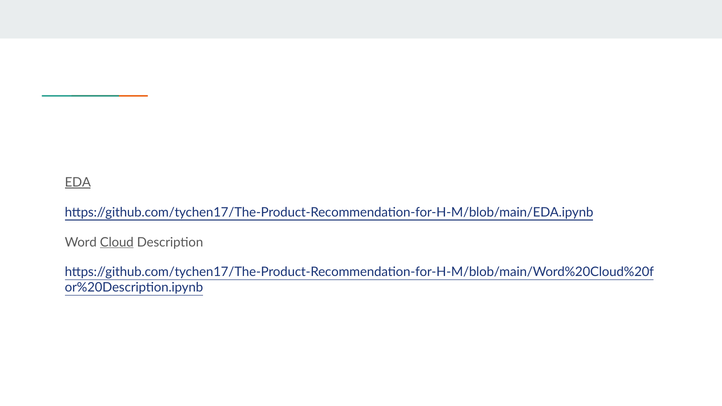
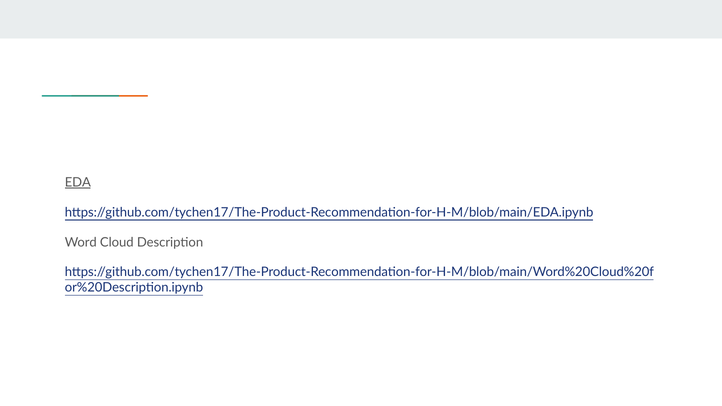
Cloud underline: present -> none
